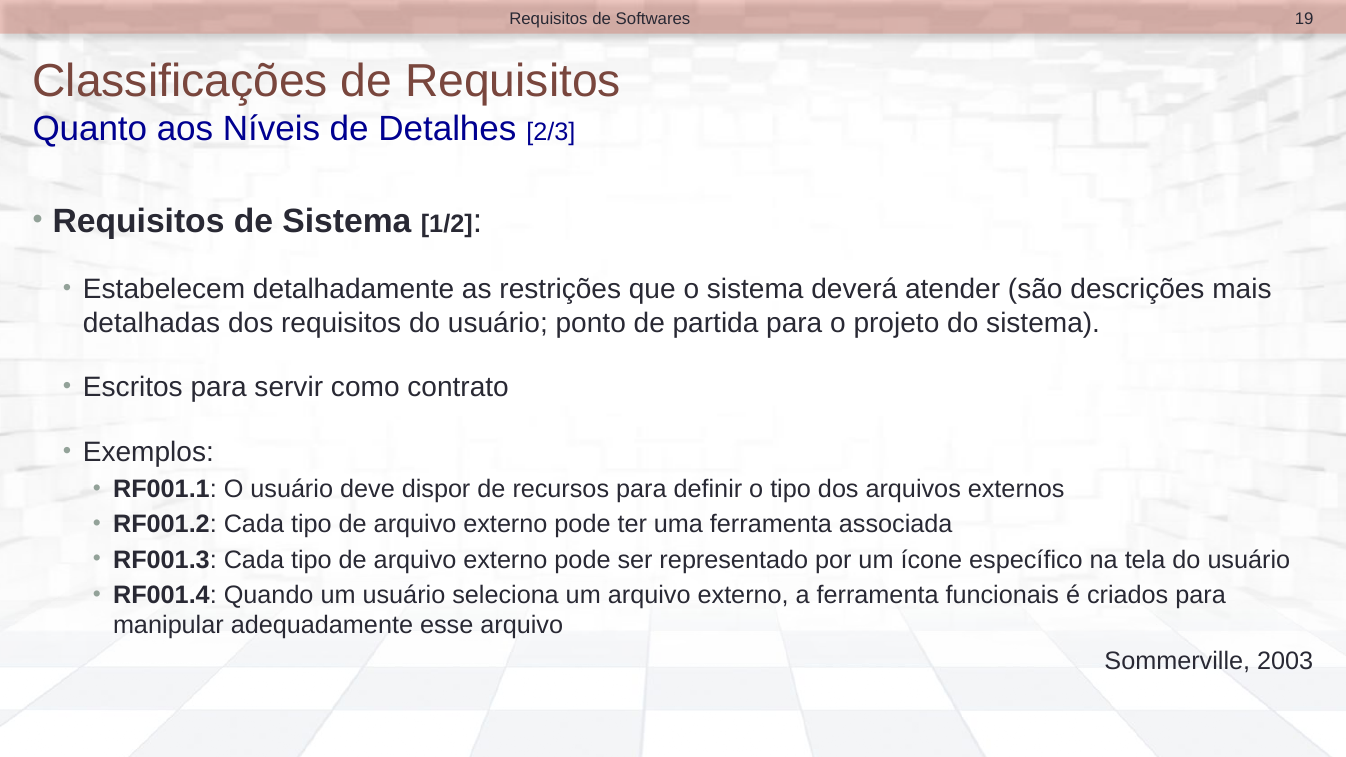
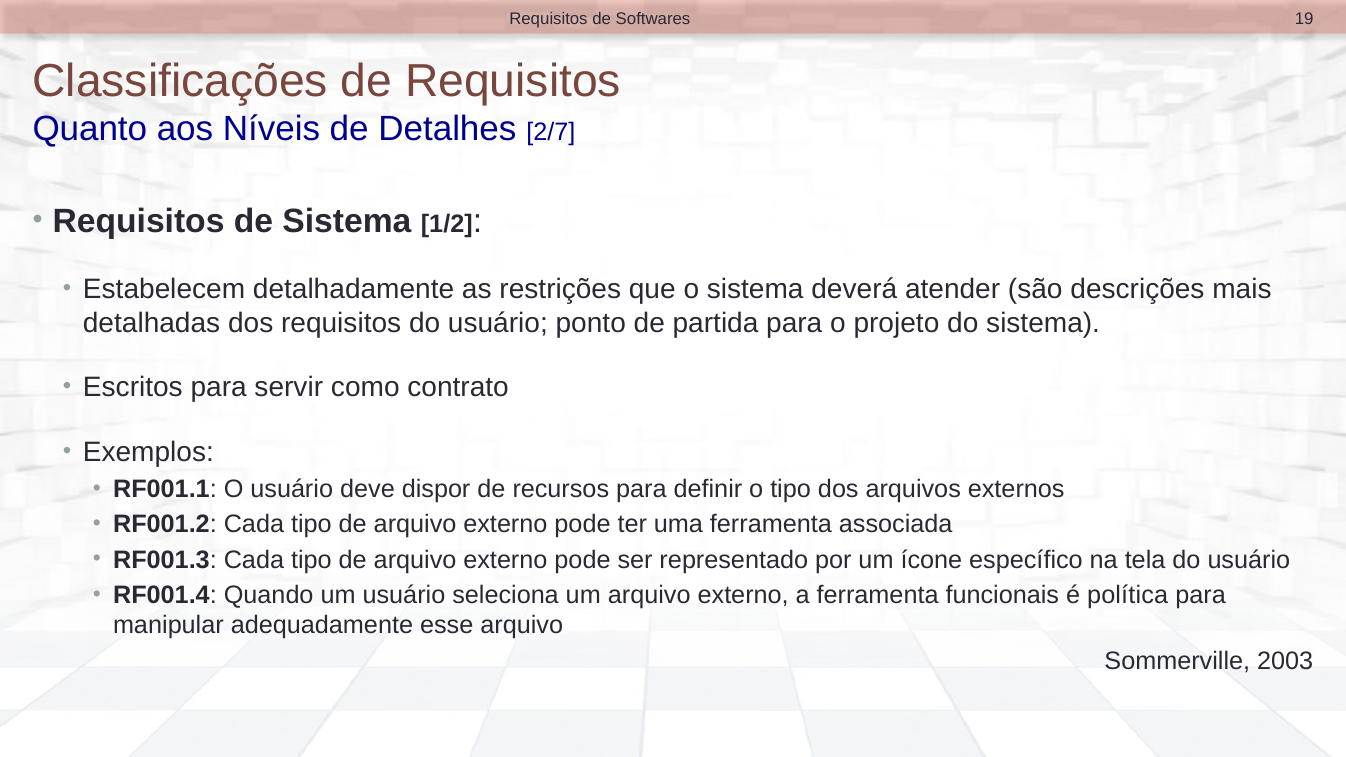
2/3: 2/3 -> 2/7
criados: criados -> política
